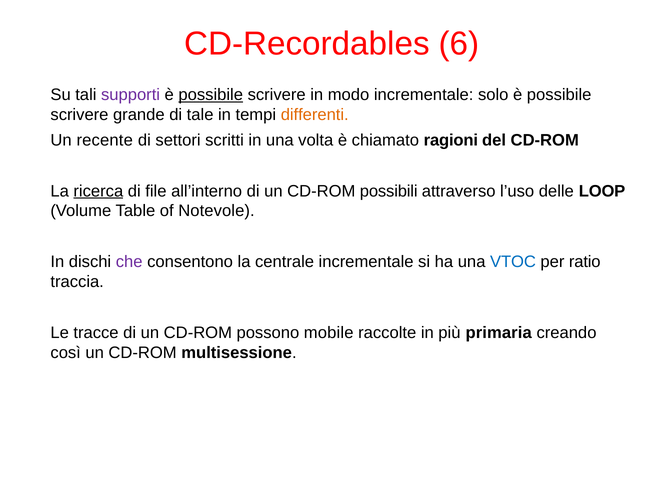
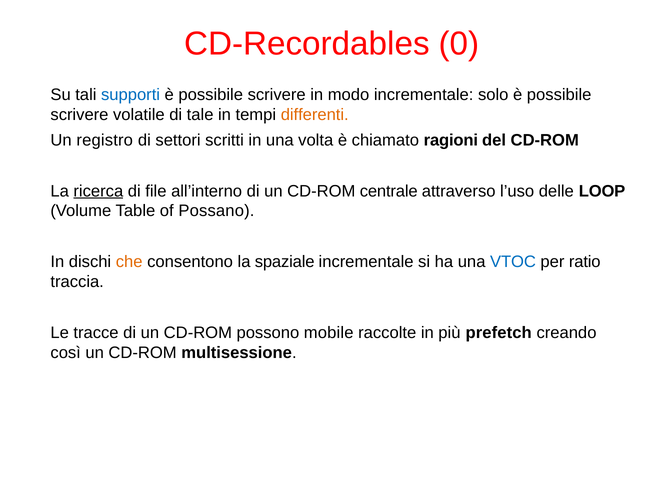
6: 6 -> 0
supporti colour: purple -> blue
possibile at (211, 95) underline: present -> none
grande: grande -> volatile
recente: recente -> registro
possibili: possibili -> centrale
Notevole: Notevole -> Possano
che colour: purple -> orange
centrale: centrale -> spaziale
primaria: primaria -> prefetch
